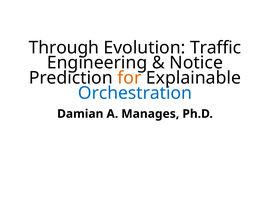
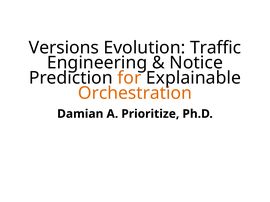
Through: Through -> Versions
Orchestration colour: blue -> orange
Manages: Manages -> Prioritize
